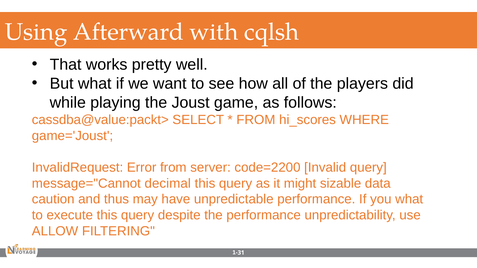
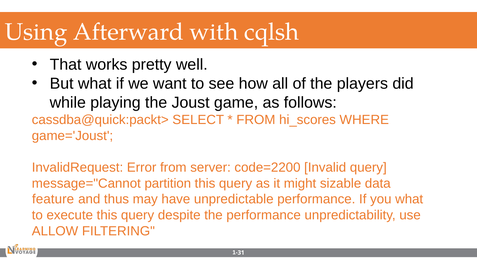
cassdba@value:packt>: cassdba@value:packt> -> cassdba@quick:packt>
decimal: decimal -> partition
caution: caution -> feature
